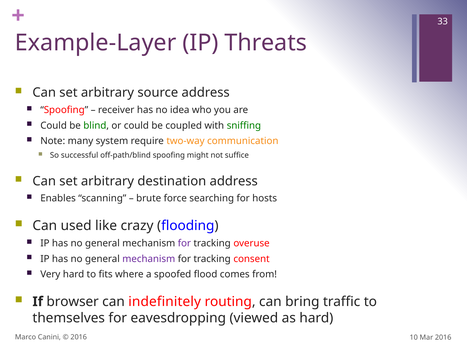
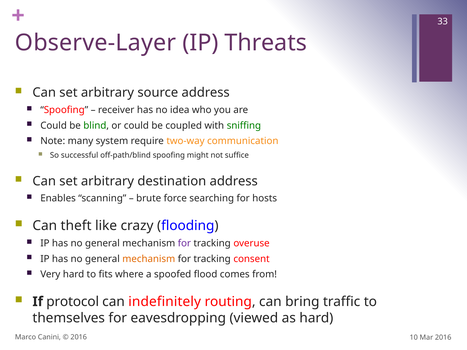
Example-Layer: Example-Layer -> Observe-Layer
used: used -> theft
mechanism at (149, 259) colour: purple -> orange
browser: browser -> protocol
